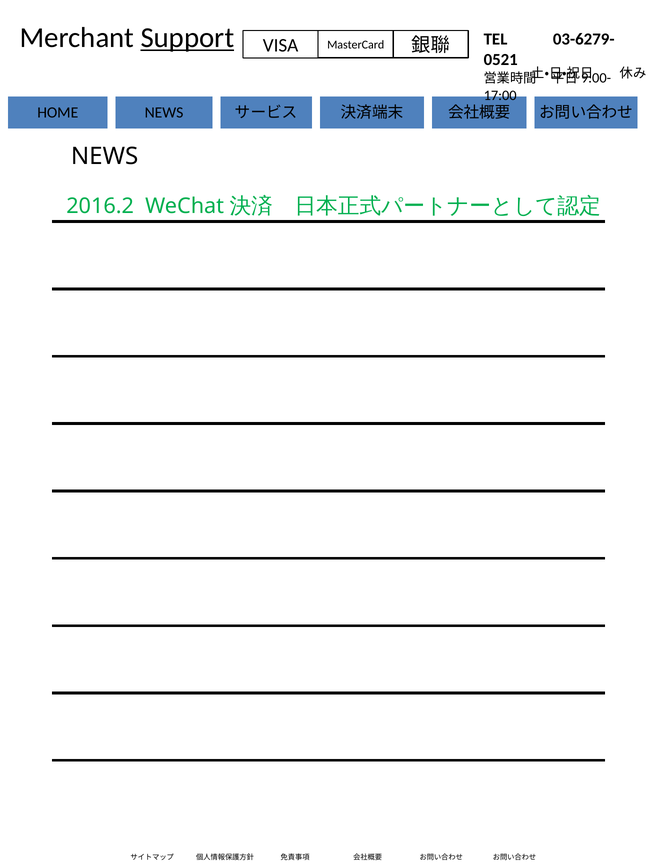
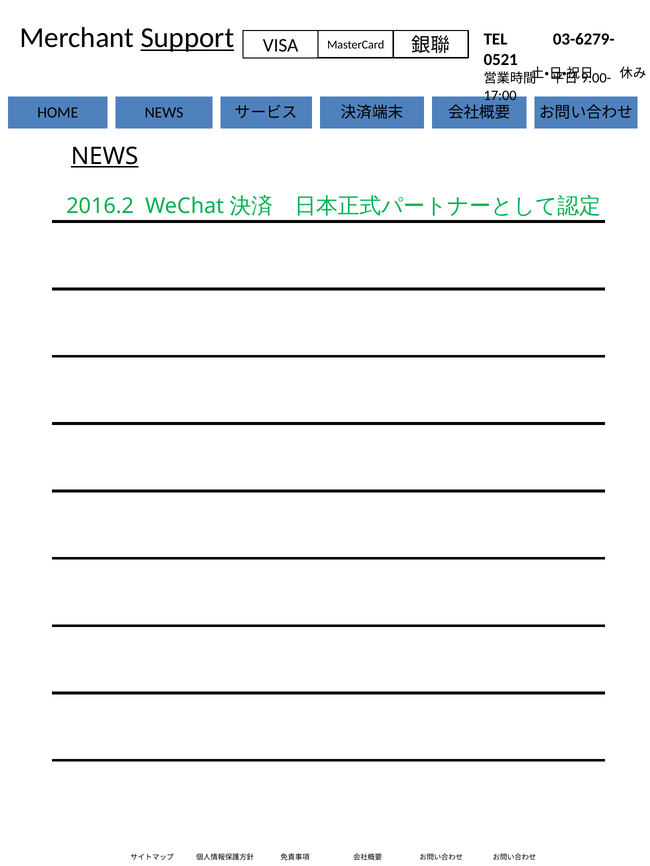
NEWS at (105, 156) underline: none -> present
